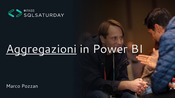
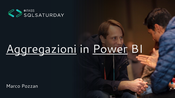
Power underline: none -> present
